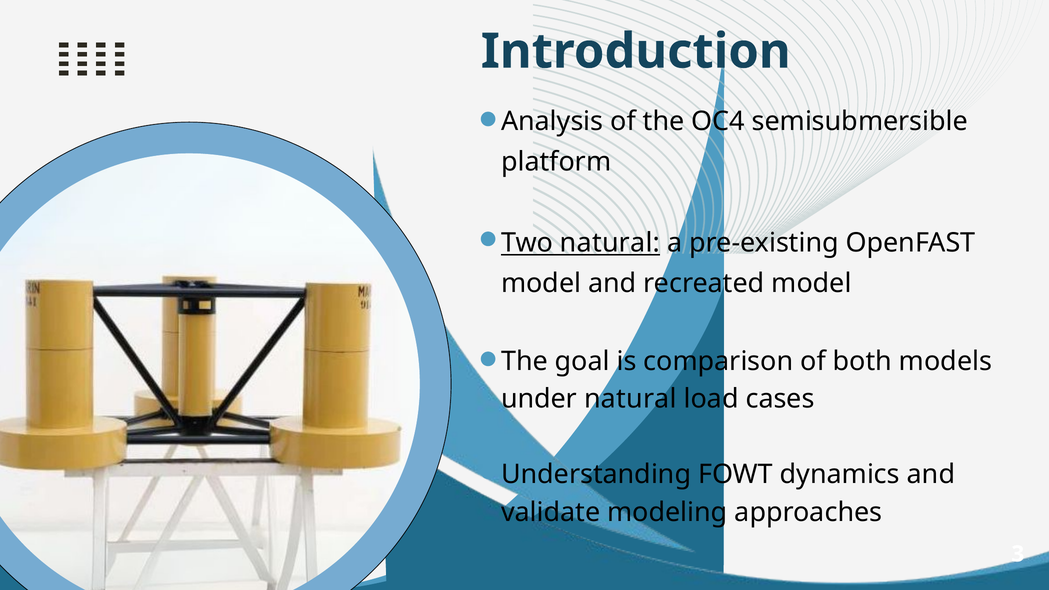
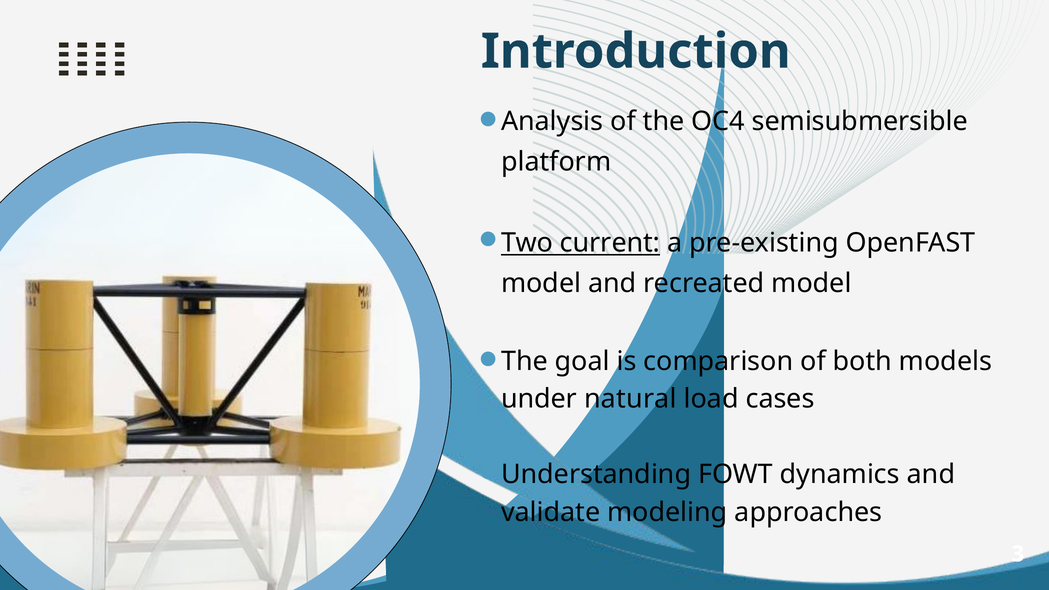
Two natural: natural -> current
